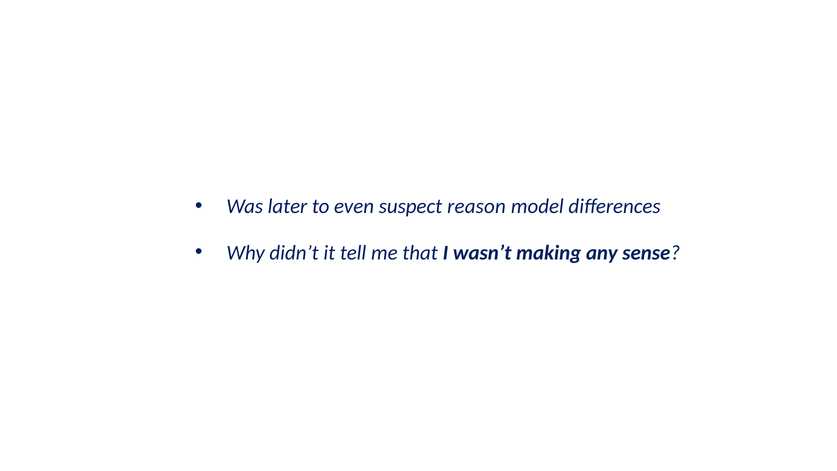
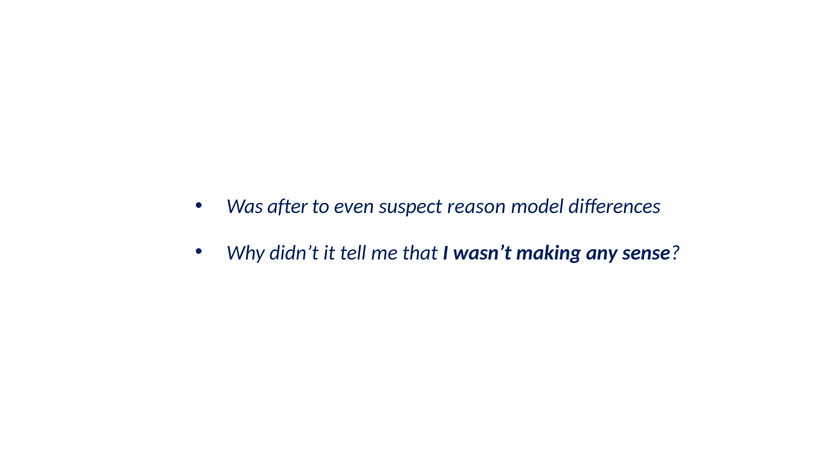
later: later -> after
